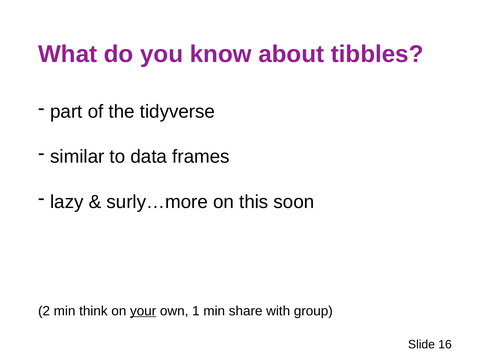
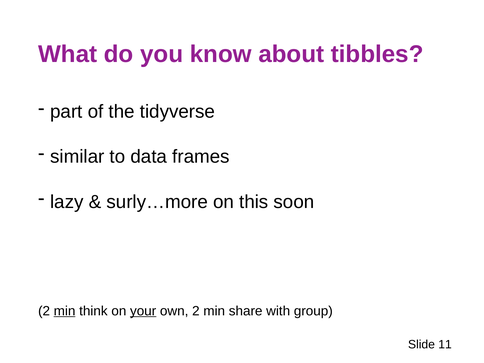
min at (65, 311) underline: none -> present
own 1: 1 -> 2
16: 16 -> 11
